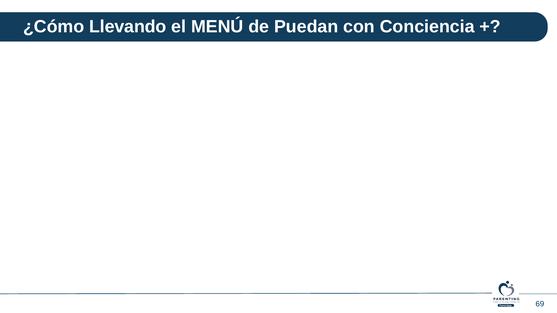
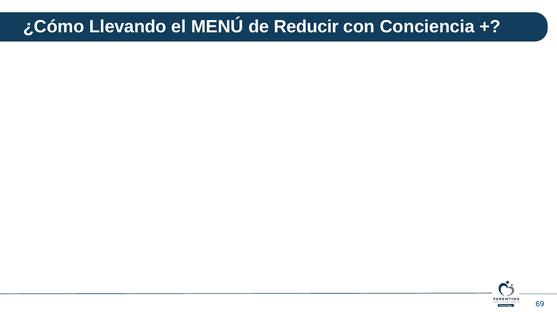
Puedan: Puedan -> Reducir
